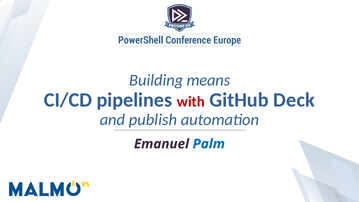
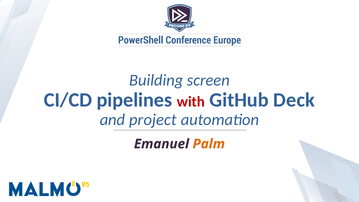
means: means -> screen
publish: publish -> project
Palm colour: blue -> orange
